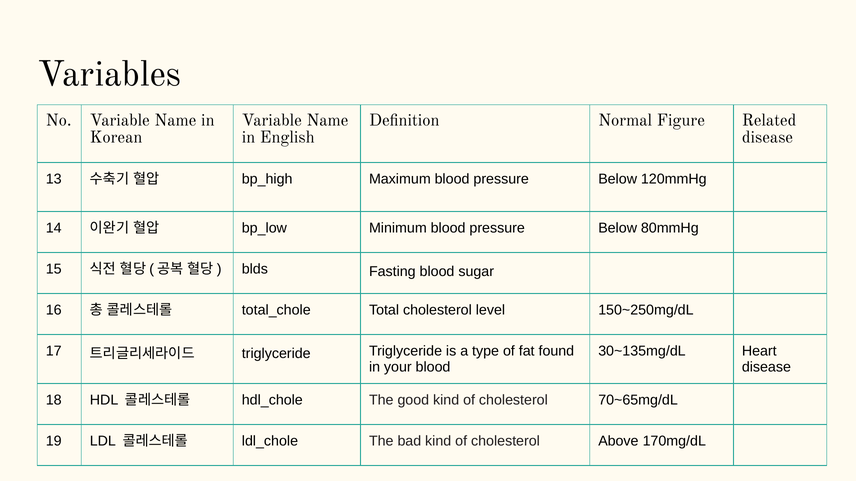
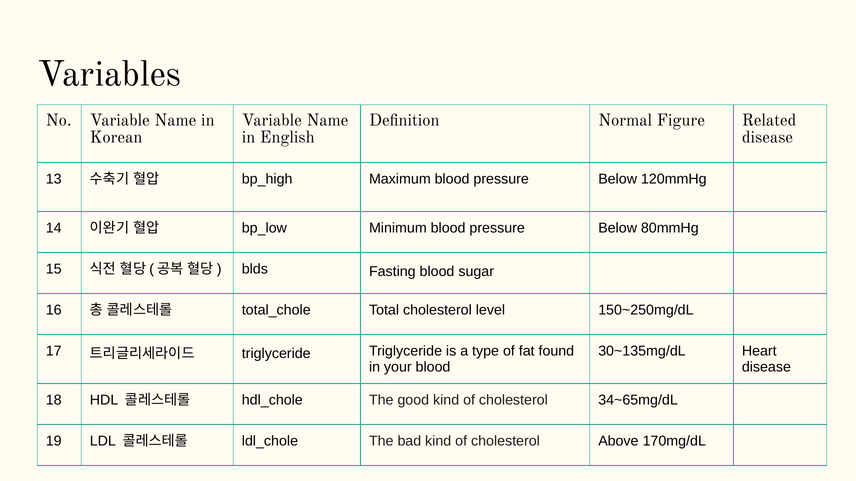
70~65mg/dL: 70~65mg/dL -> 34~65mg/dL
